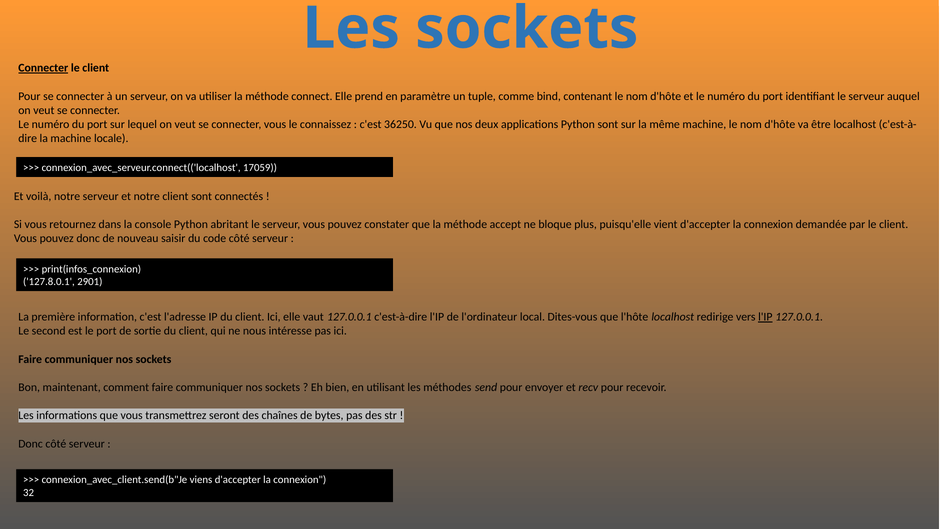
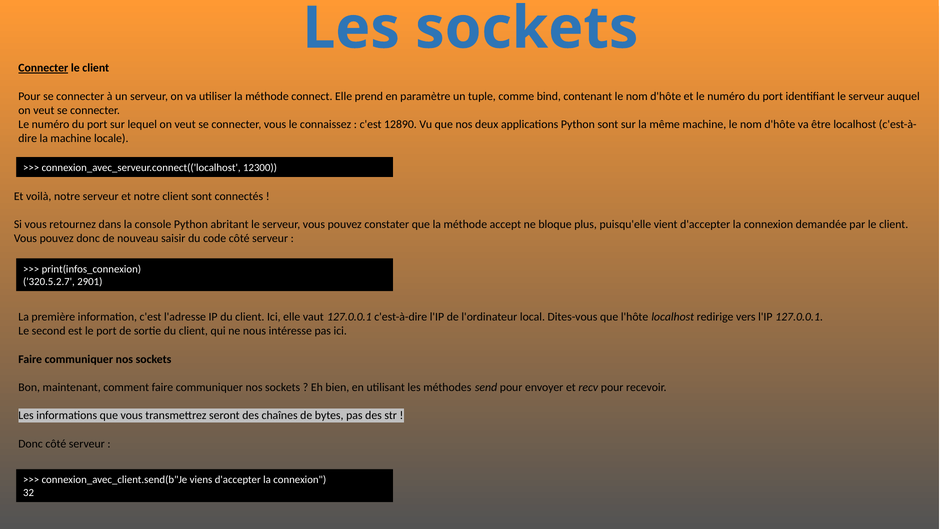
36250: 36250 -> 12890
17059: 17059 -> 12300
127.8.0.1: 127.8.0.1 -> 320.5.2.7
l'IP at (765, 317) underline: present -> none
